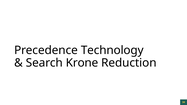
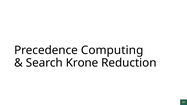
Technology: Technology -> Computing
